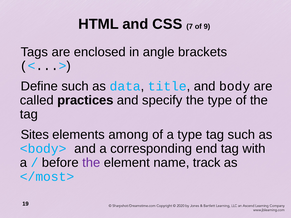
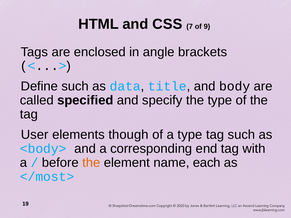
practices: practices -> specified
Sites: Sites -> User
among: among -> though
the at (91, 163) colour: purple -> orange
track: track -> each
